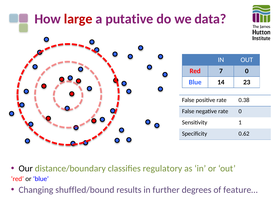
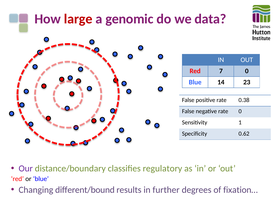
putative: putative -> genomic
Our colour: black -> purple
shuffled/bound: shuffled/bound -> different/bound
feature…: feature… -> fixation…
